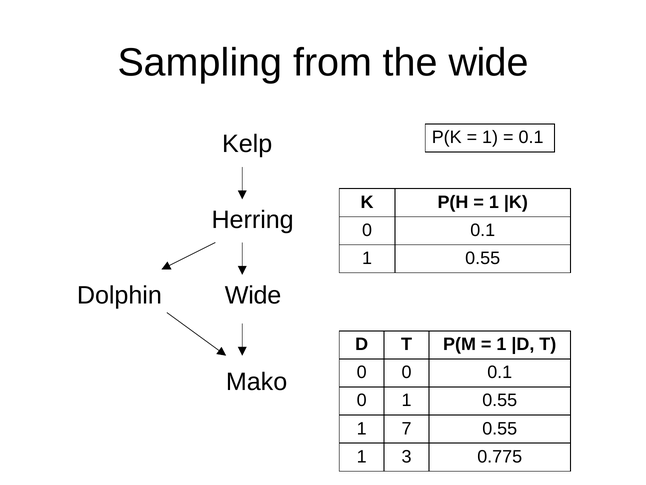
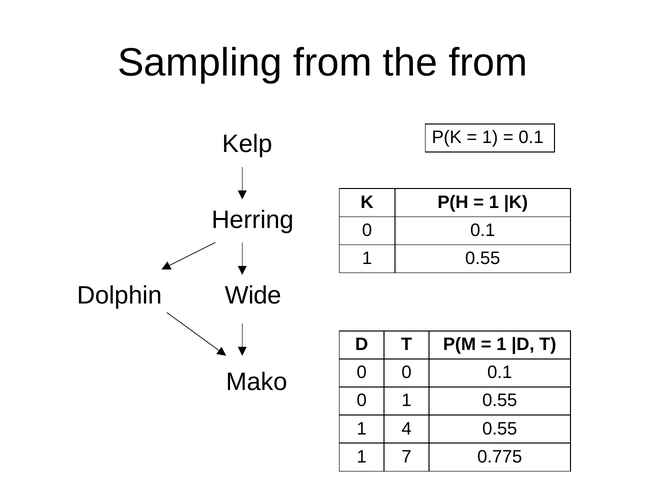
the wide: wide -> from
7: 7 -> 4
3: 3 -> 7
